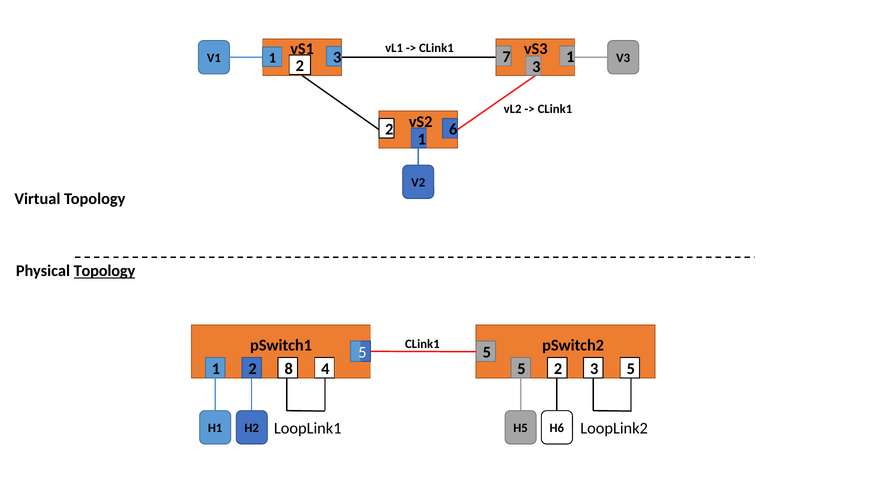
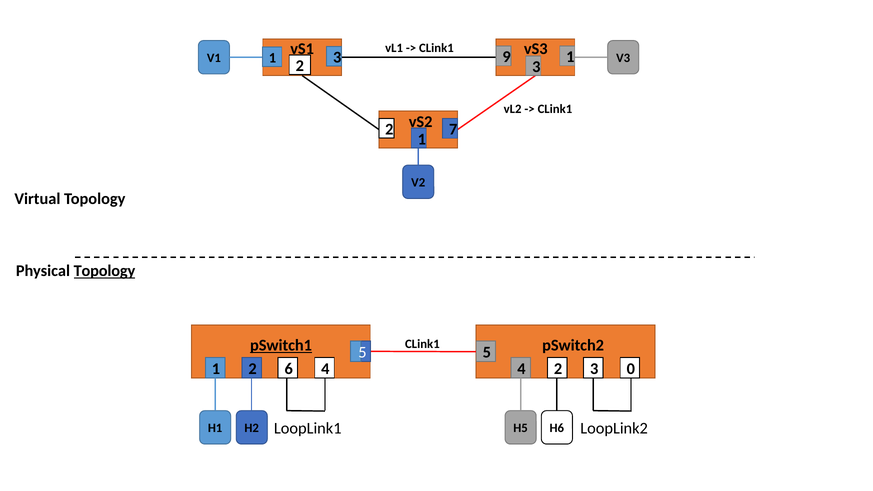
7: 7 -> 9
6: 6 -> 7
pSwitch1 underline: none -> present
8: 8 -> 6
4 5: 5 -> 4
3 5: 5 -> 0
